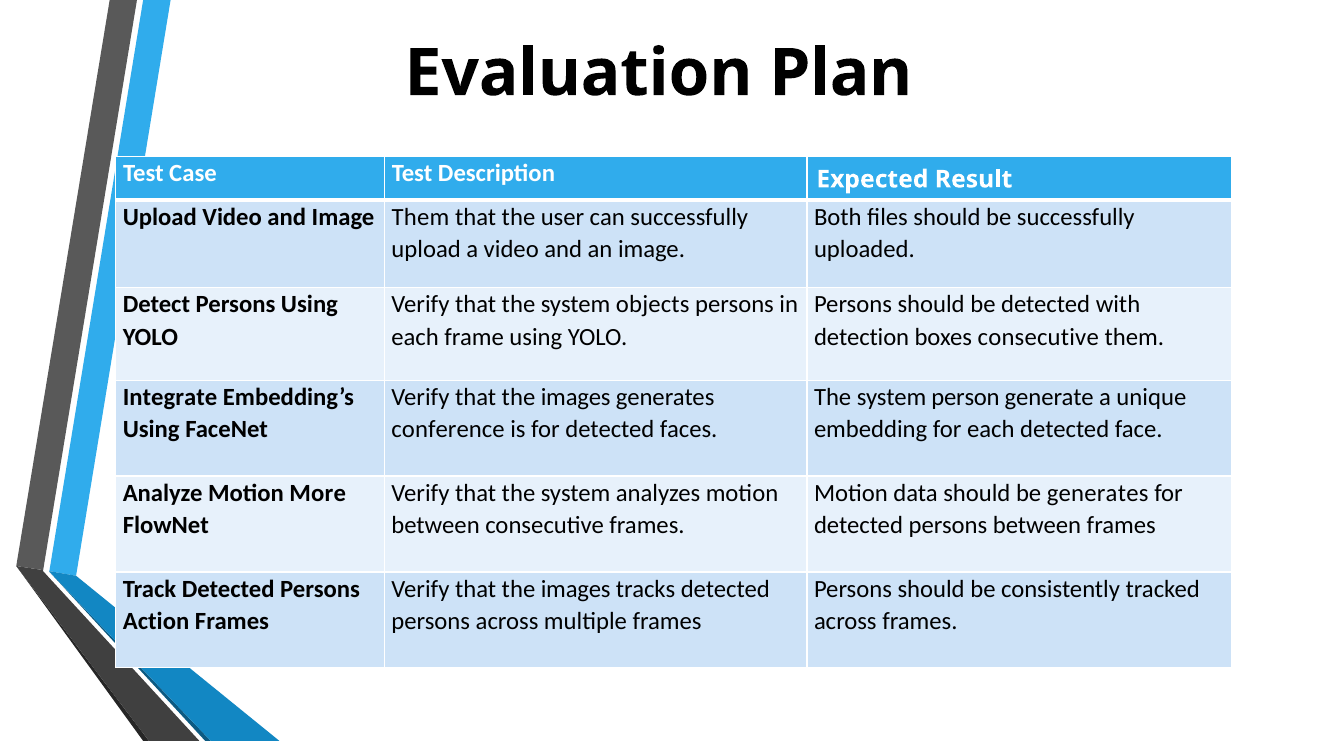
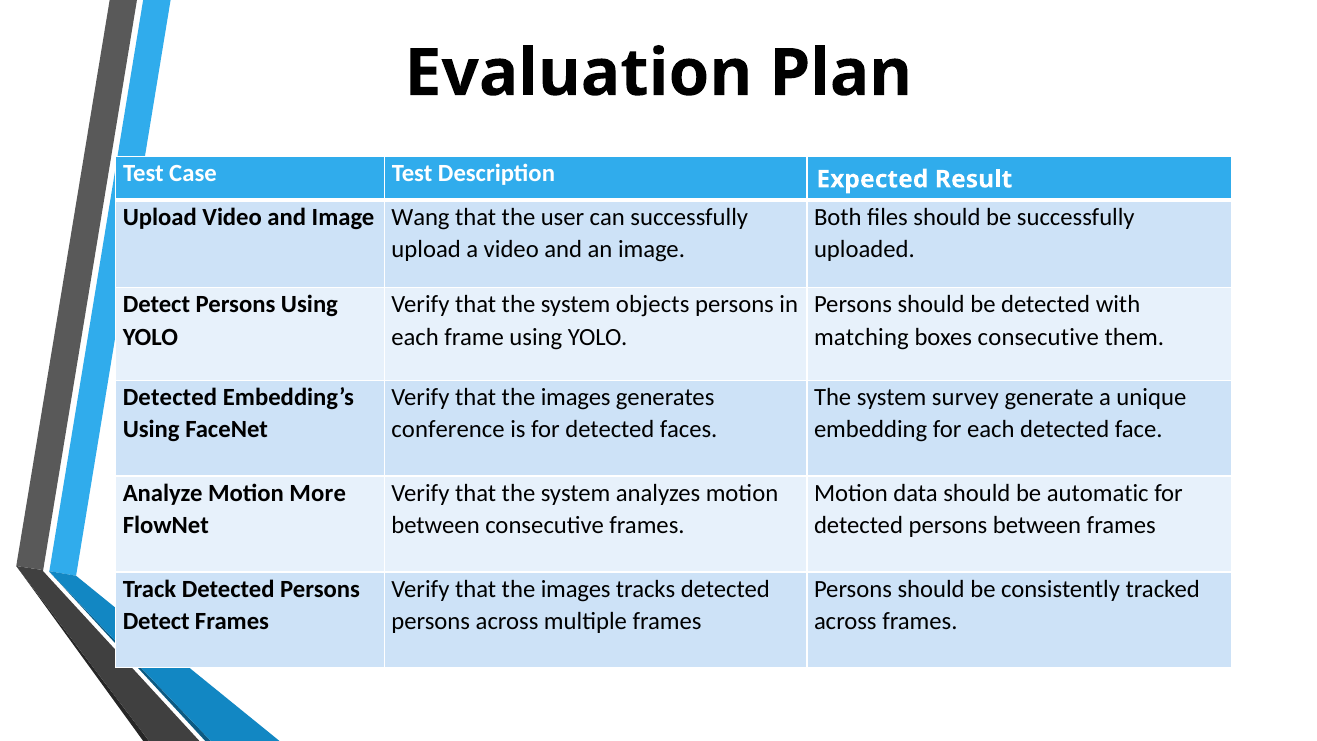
Image Them: Them -> Wang
detection: detection -> matching
Integrate at (170, 397): Integrate -> Detected
person: person -> survey
be generates: generates -> automatic
Action at (156, 622): Action -> Detect
